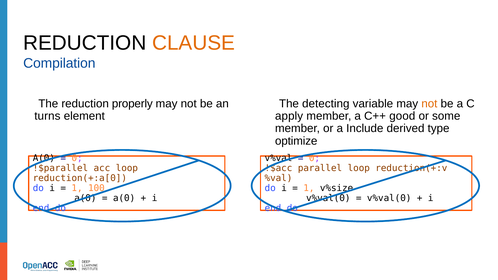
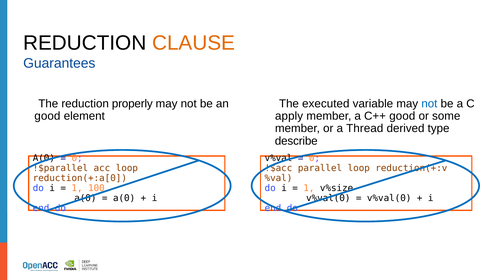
Compilation: Compilation -> Guarantees
detecting: detecting -> executed
not at (429, 104) colour: orange -> blue
turns at (47, 116): turns -> good
Include: Include -> Thread
optimize: optimize -> describe
